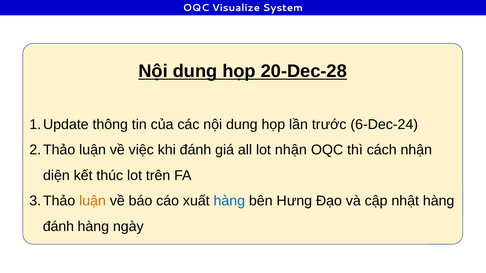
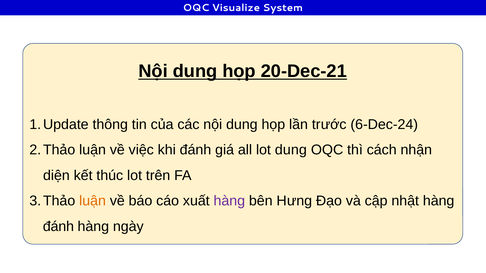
20-Dec-28: 20-Dec-28 -> 20-Dec-21
lot nhận: nhận -> dung
hàng at (229, 201) colour: blue -> purple
